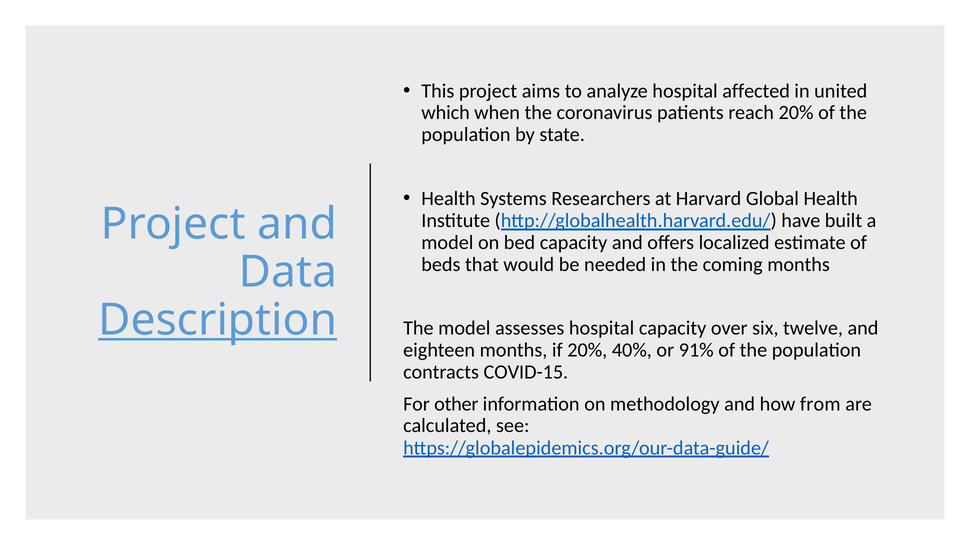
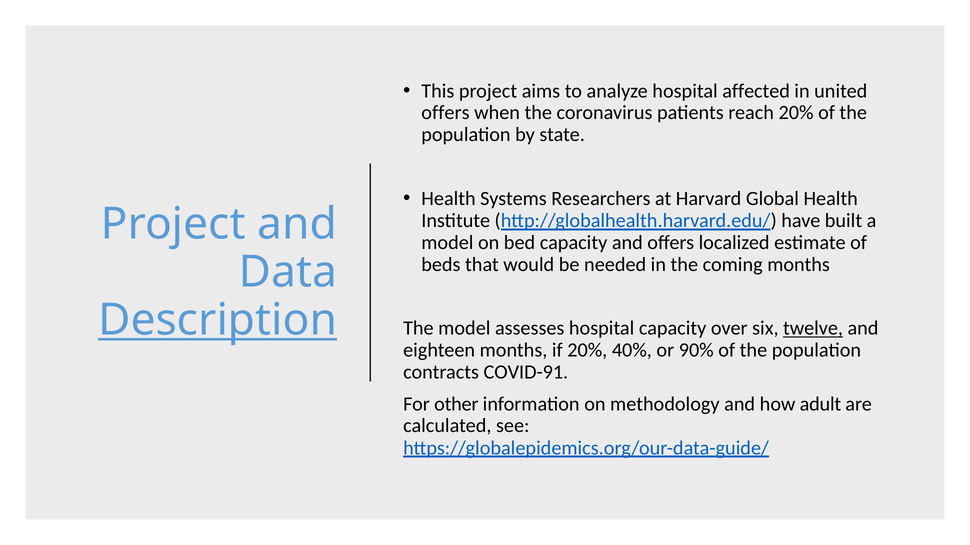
which at (446, 113): which -> offers
twelve underline: none -> present
91%: 91% -> 90%
COVID-15: COVID-15 -> COVID-91
from: from -> adult
